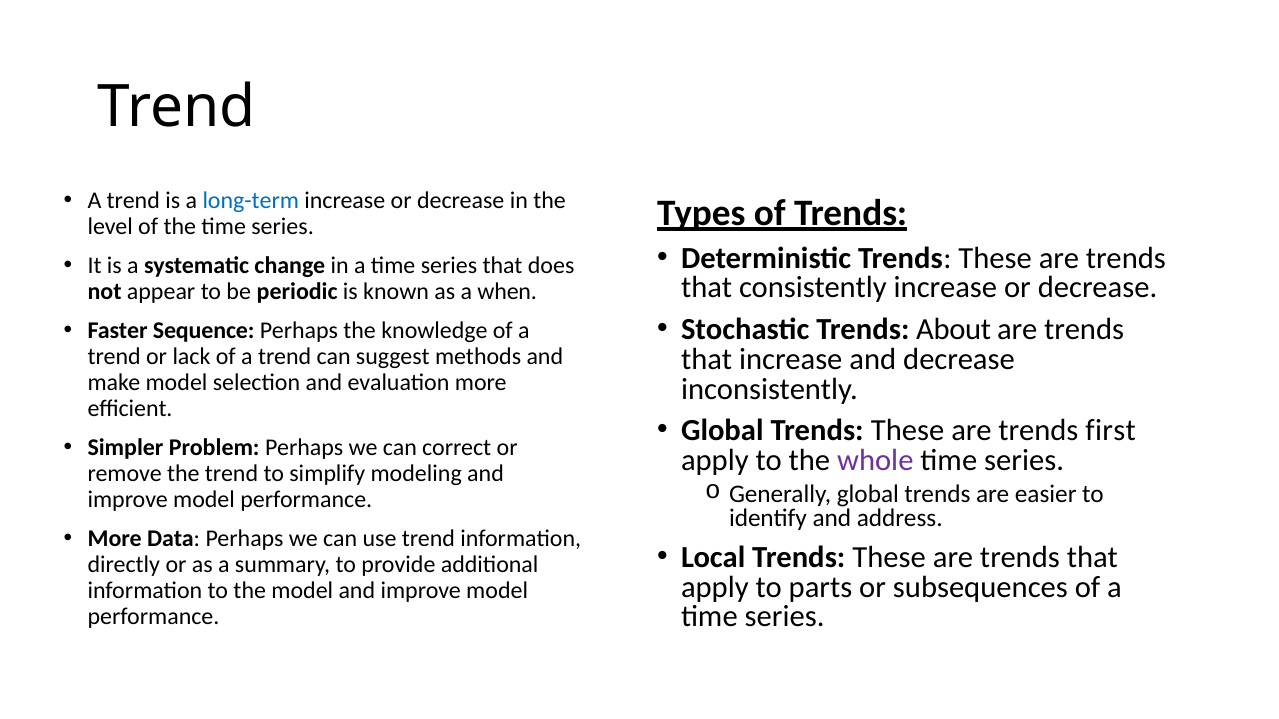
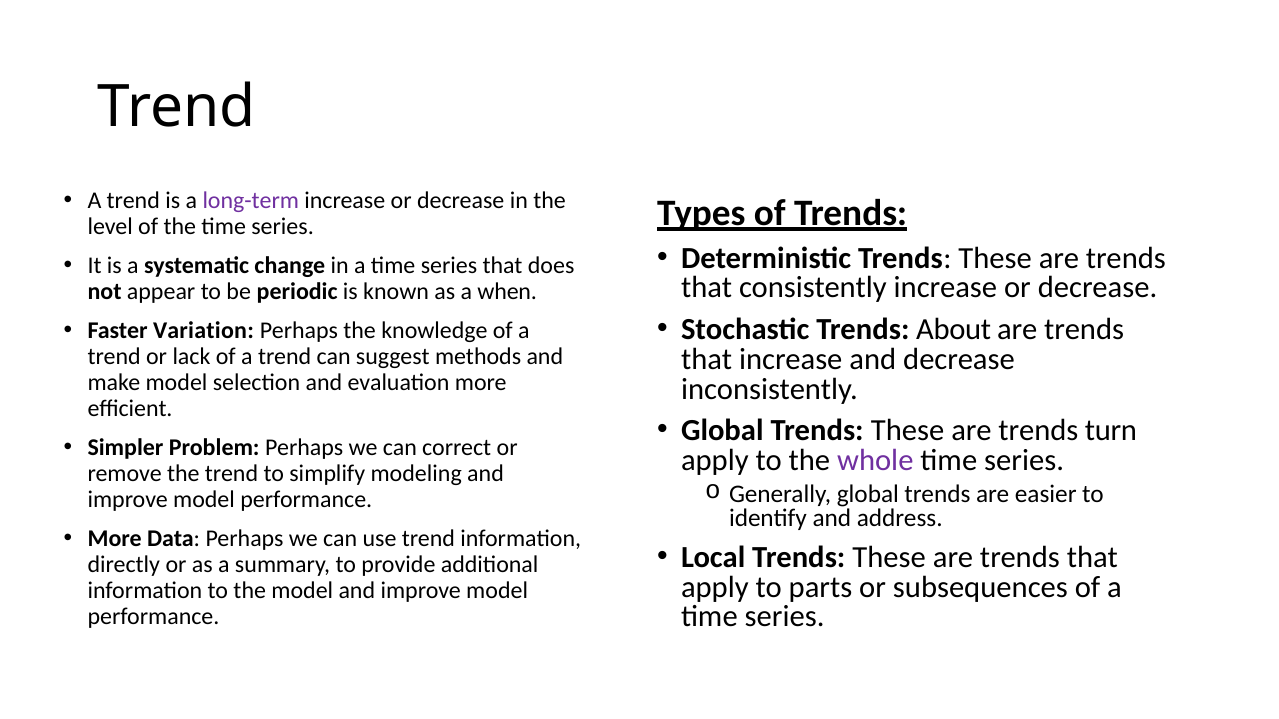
long-term colour: blue -> purple
Sequence: Sequence -> Variation
first: first -> turn
